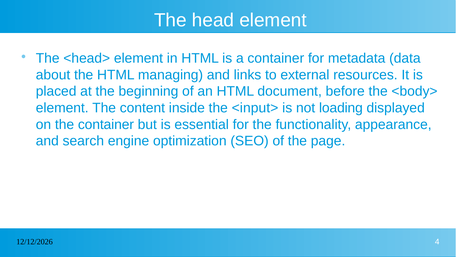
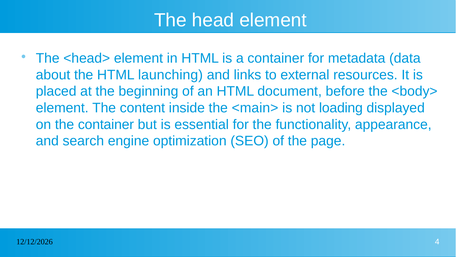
managing: managing -> launching
<input>: <input> -> <main>
